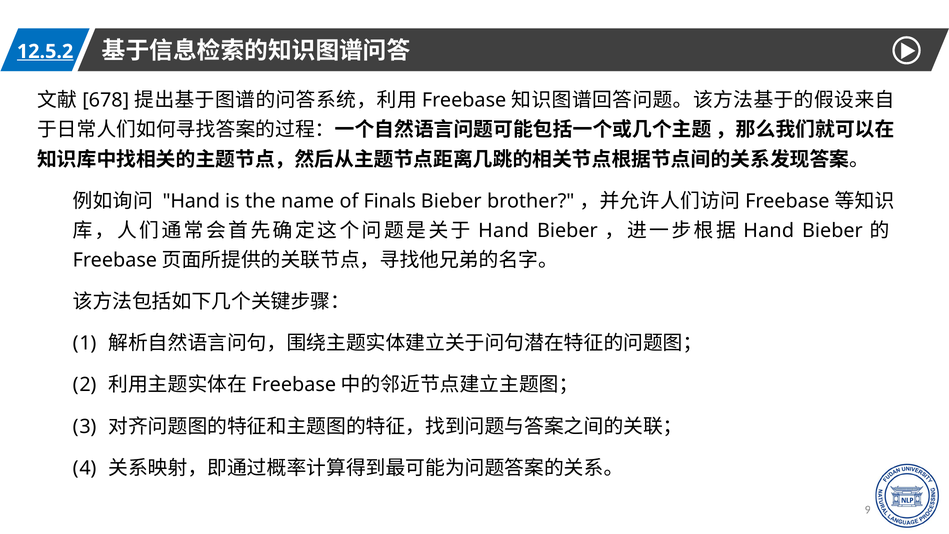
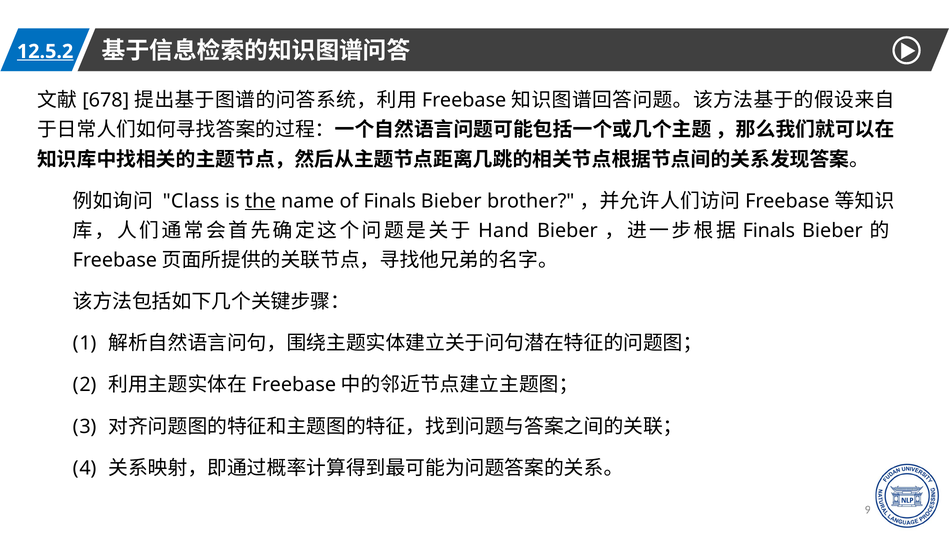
Hand at (191, 201): Hand -> Class
the underline: none -> present
Hand at (769, 231): Hand -> Finals
